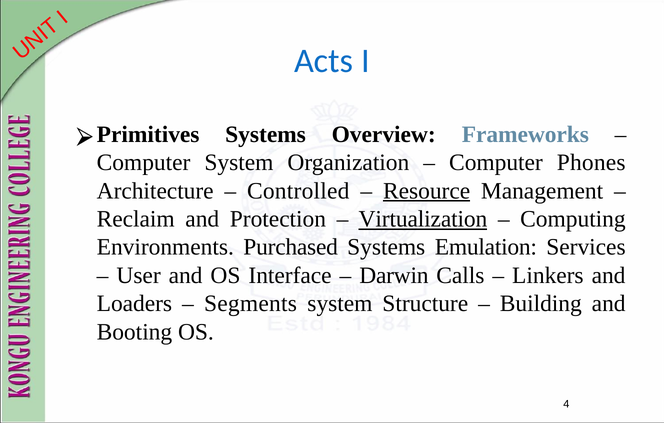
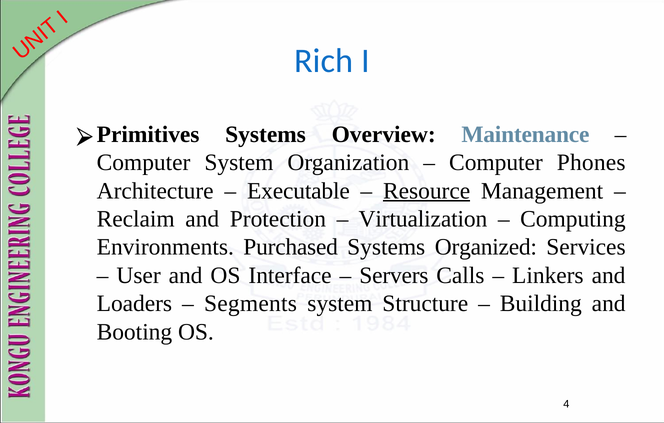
Acts: Acts -> Rich
Frameworks: Frameworks -> Maintenance
Controlled: Controlled -> Executable
Virtualization underline: present -> none
Emulation: Emulation -> Organized
Darwin: Darwin -> Servers
